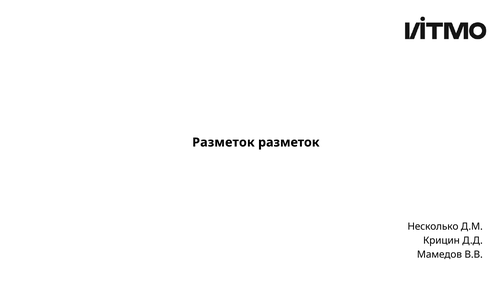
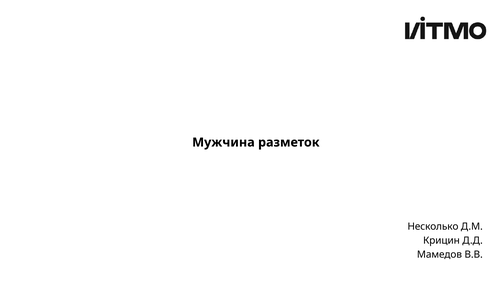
Разметок at (223, 142): Разметок -> Мужчина
